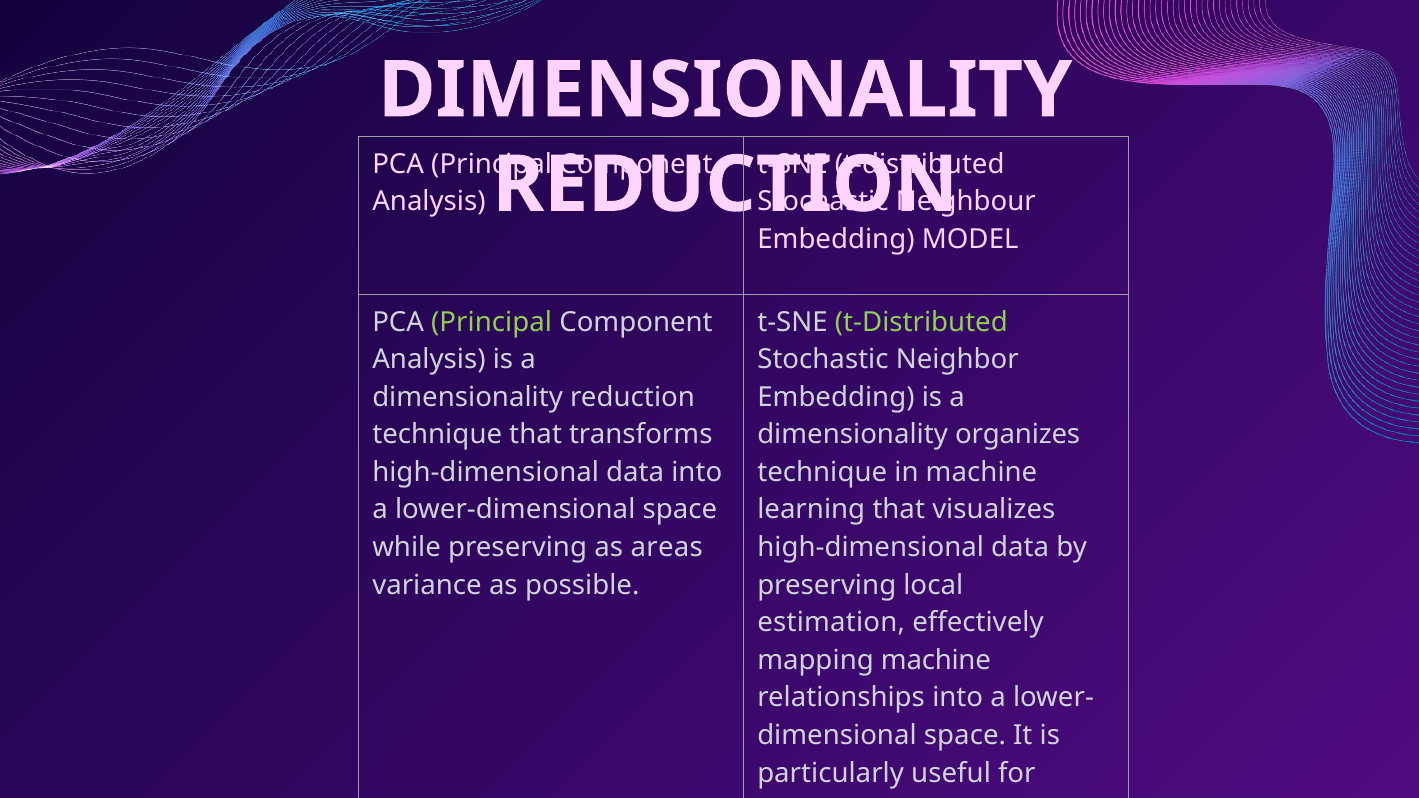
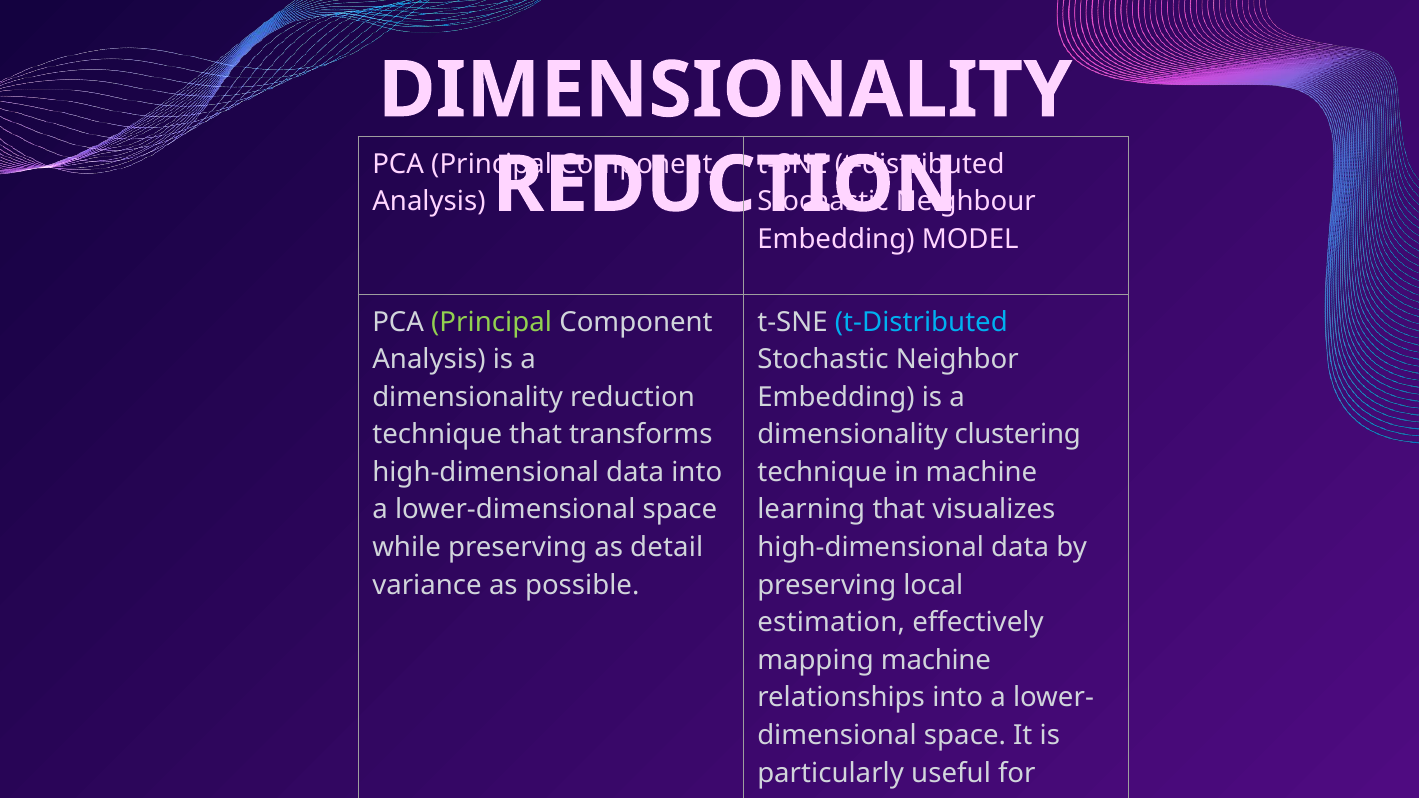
t-Distributed at (921, 322) colour: light green -> light blue
organizes: organizes -> clustering
areas: areas -> detail
